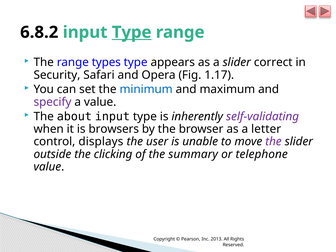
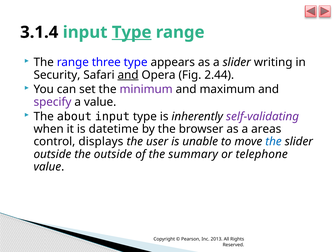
6.8.2: 6.8.2 -> 3.1.4
types: types -> three
correct: correct -> writing
and at (128, 75) underline: none -> present
1.17: 1.17 -> 2.44
minimum colour: blue -> purple
browsers: browsers -> datetime
letter: letter -> areas
the at (273, 142) colour: purple -> blue
the clicking: clicking -> outside
